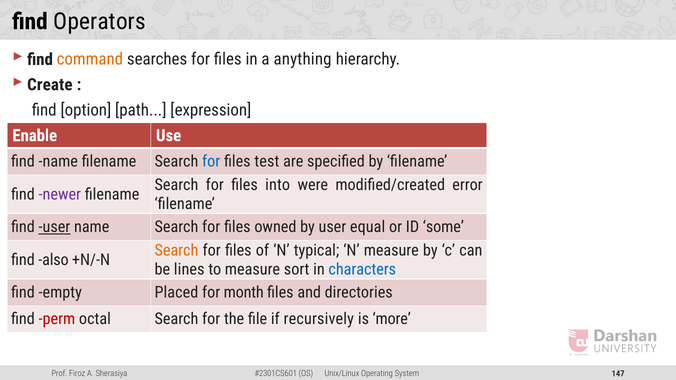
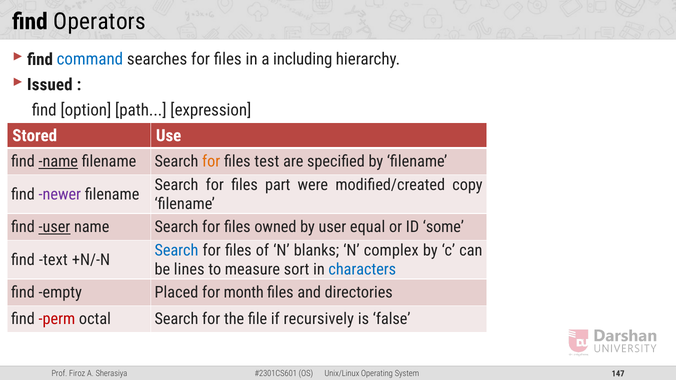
command colour: orange -> blue
anything: anything -> including
Create: Create -> Issued
Enable: Enable -> Stored
name at (58, 162) underline: none -> present
for at (211, 162) colour: blue -> orange
into: into -> part
error: error -> copy
Search at (176, 250) colour: orange -> blue
typical: typical -> blanks
N measure: measure -> complex
also: also -> text
more: more -> false
